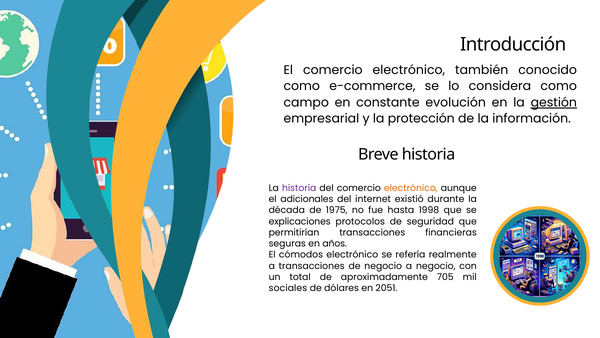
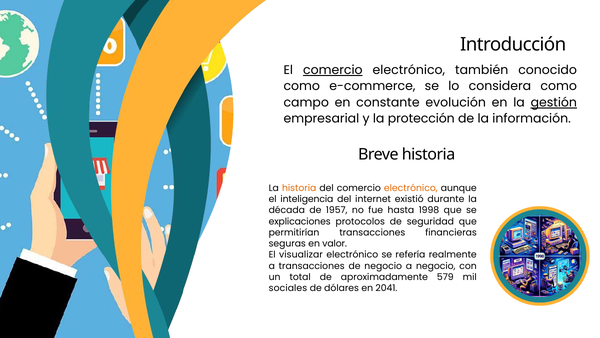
comercio at (333, 70) underline: none -> present
historia at (299, 188) colour: purple -> orange
adicionales: adicionales -> inteligencia
1975: 1975 -> 1957
años: años -> valor
cómodos: cómodos -> visualizar
705: 705 -> 579
2051: 2051 -> 2041
